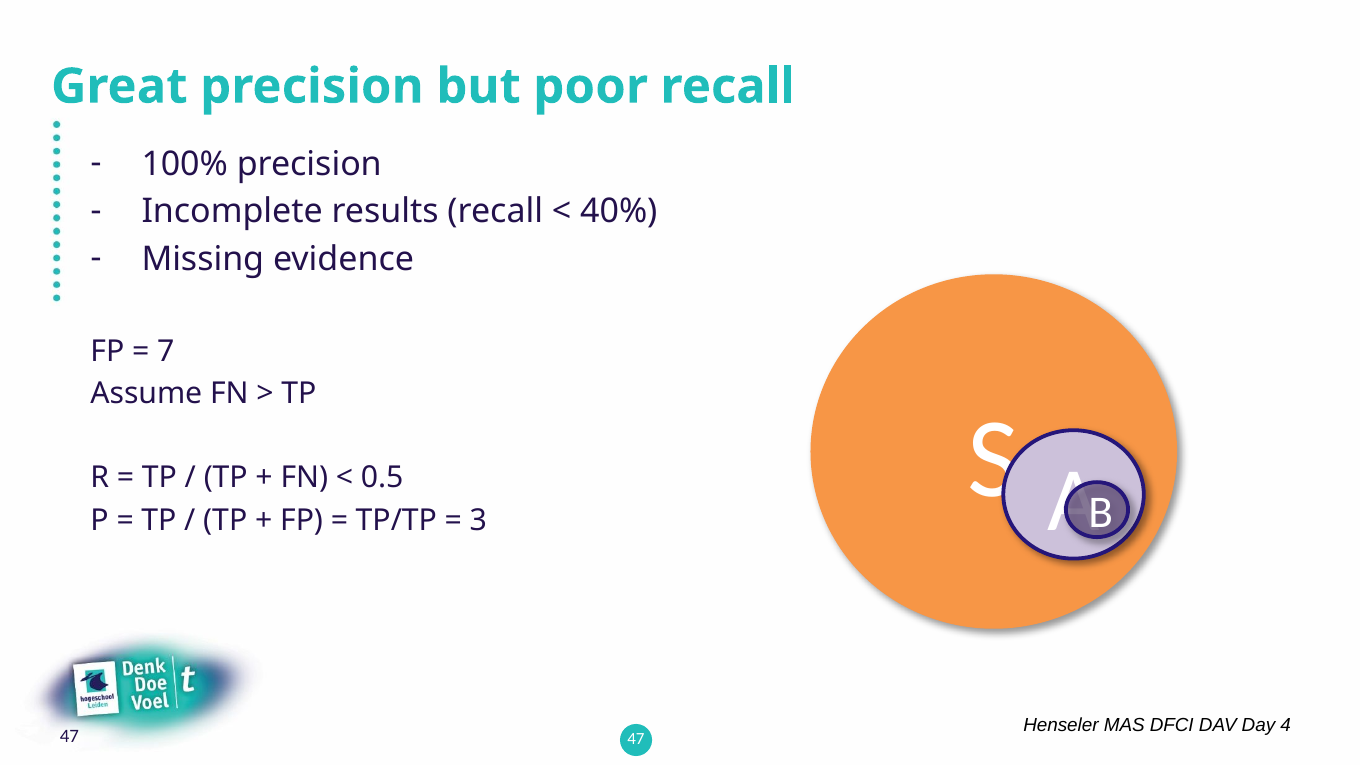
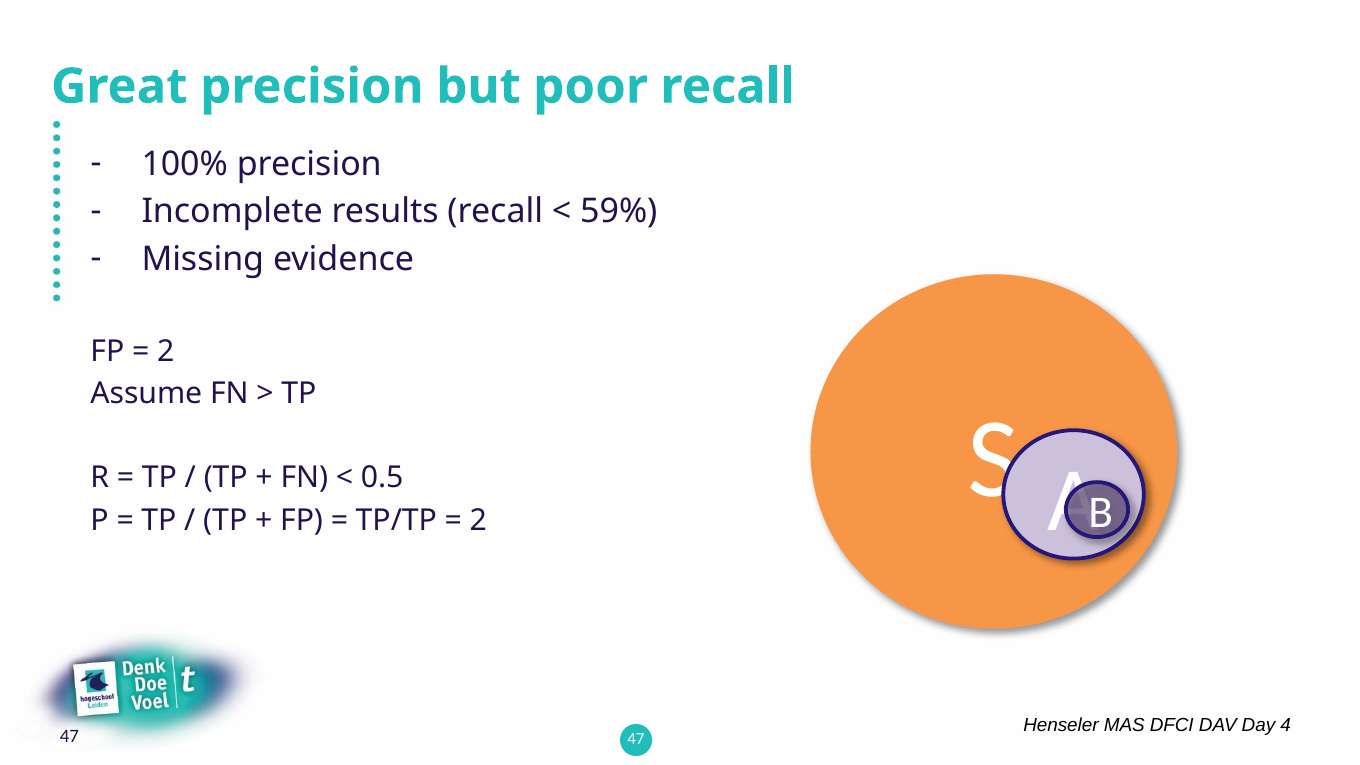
40%: 40% -> 59%
7 at (166, 351): 7 -> 2
3 at (478, 520): 3 -> 2
